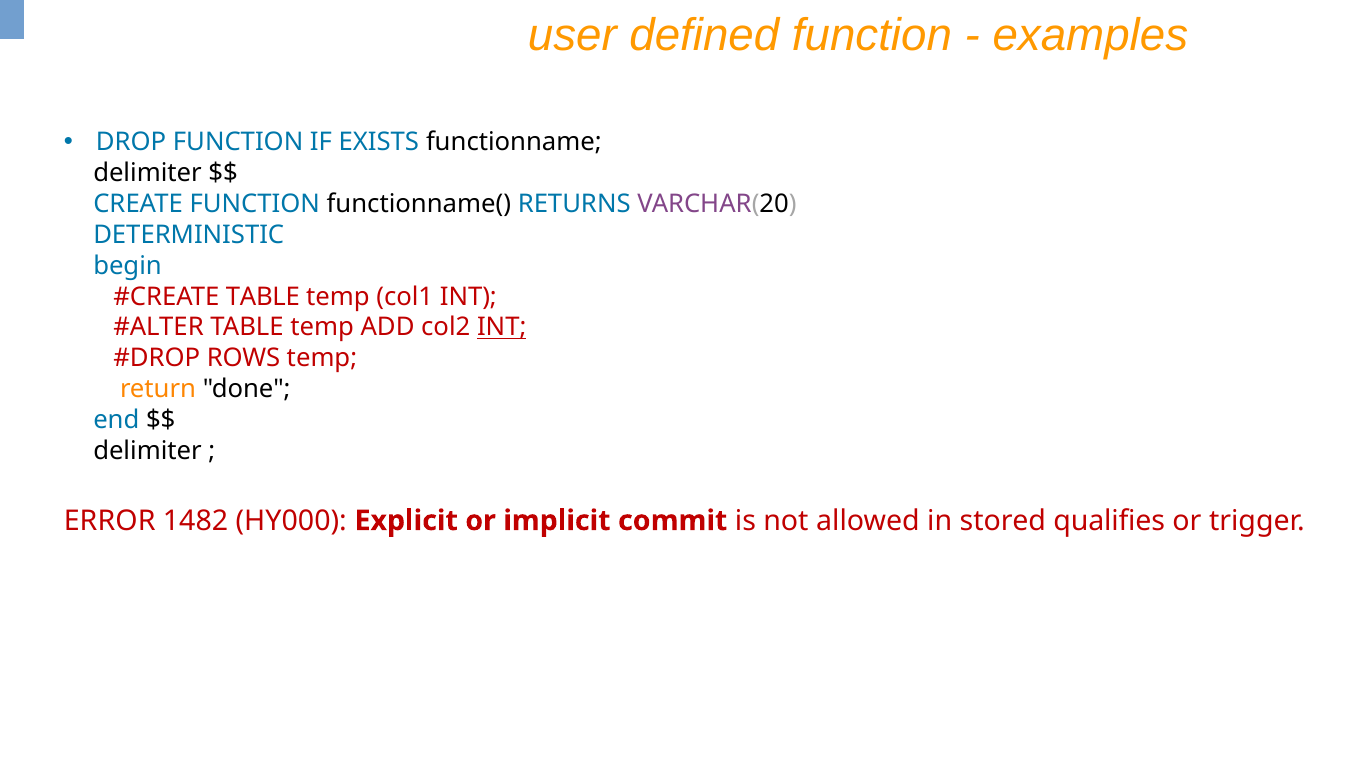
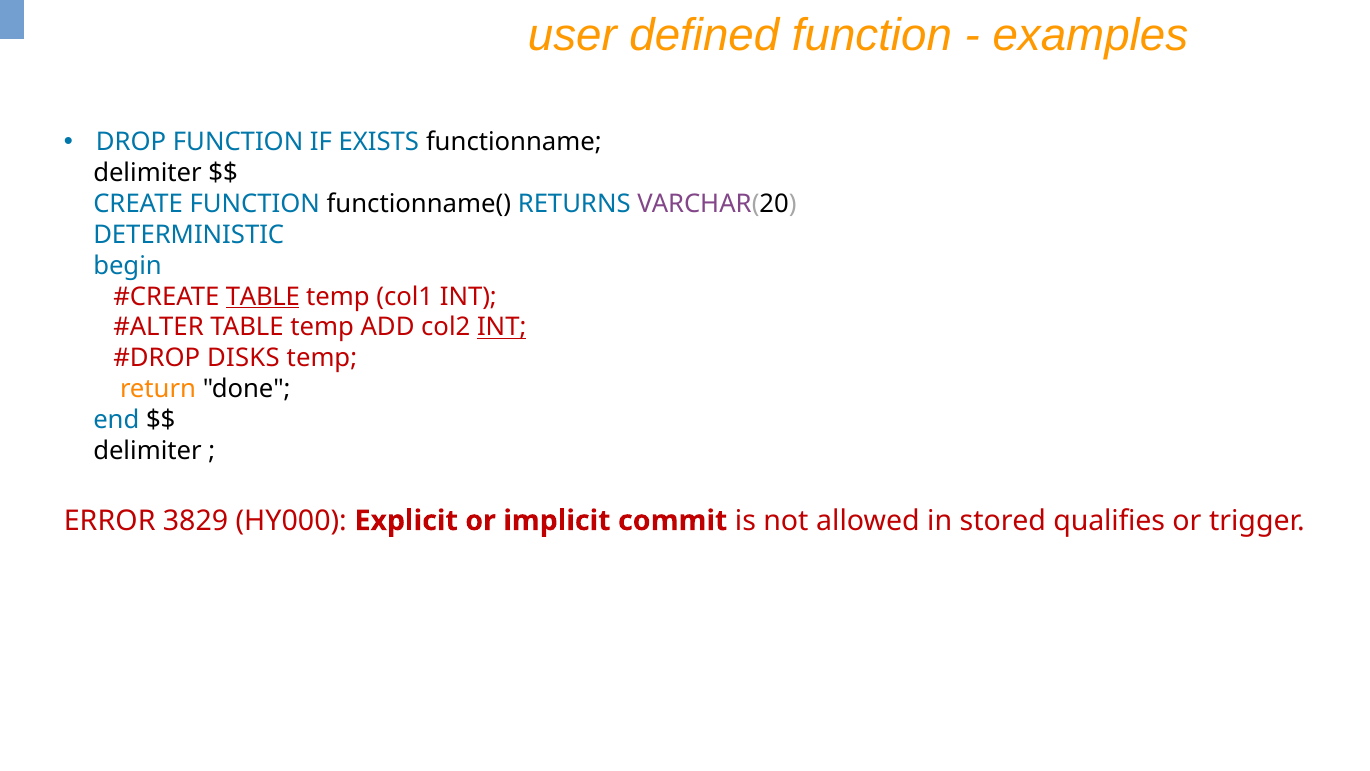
TABLE at (263, 296) underline: none -> present
ROWS: ROWS -> DISKS
1482: 1482 -> 3829
